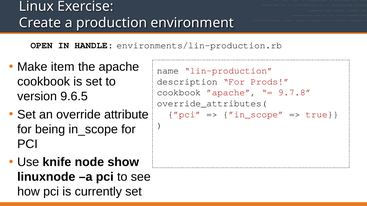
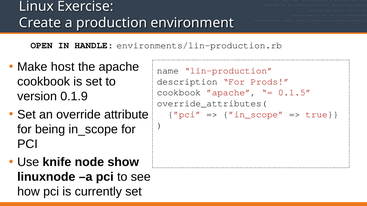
item: item -> host
9.7.8: 9.7.8 -> 0.1.5
9.6.5: 9.6.5 -> 0.1.9
